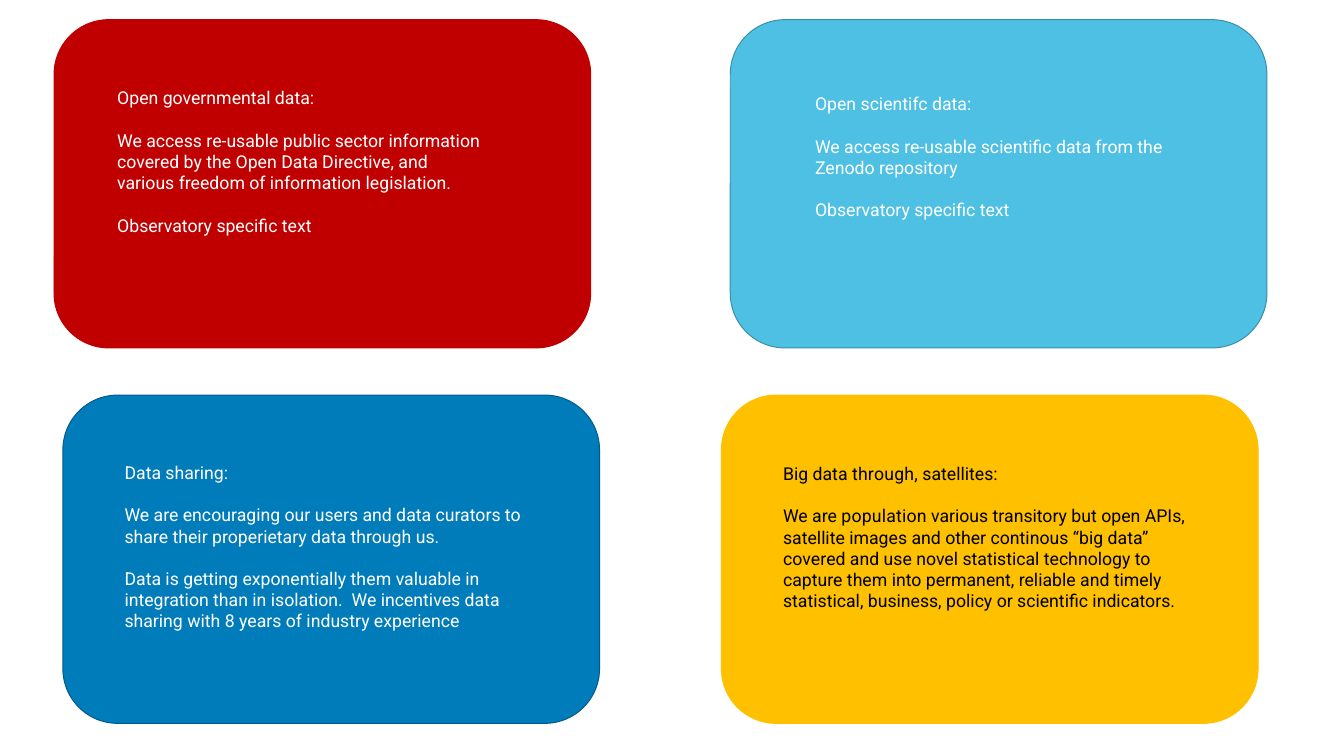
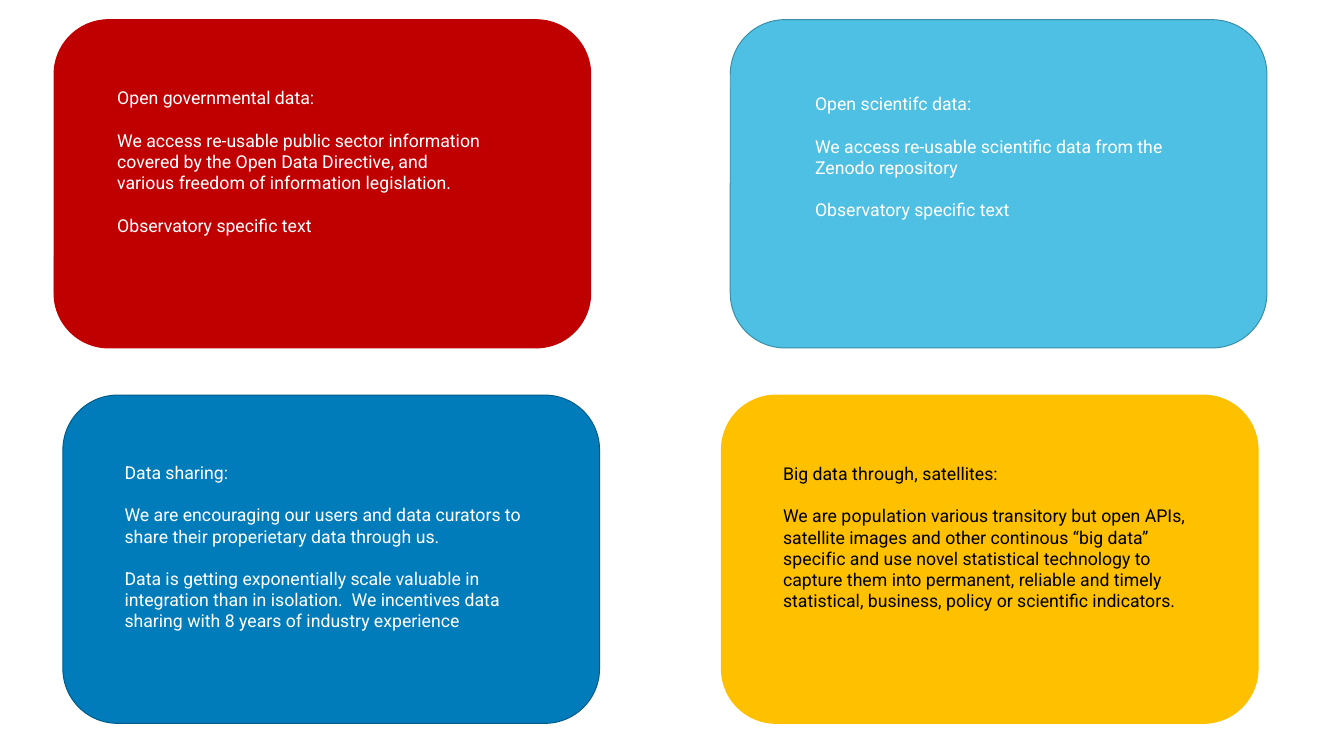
covered at (814, 559): covered -> specific
exponentially them: them -> scale
